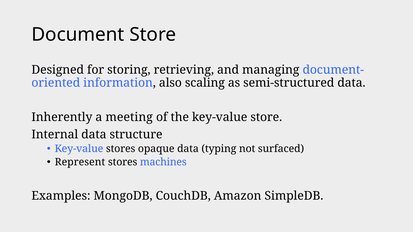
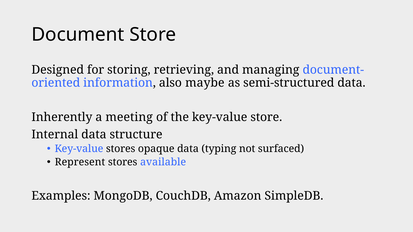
scaling: scaling -> maybe
machines: machines -> available
